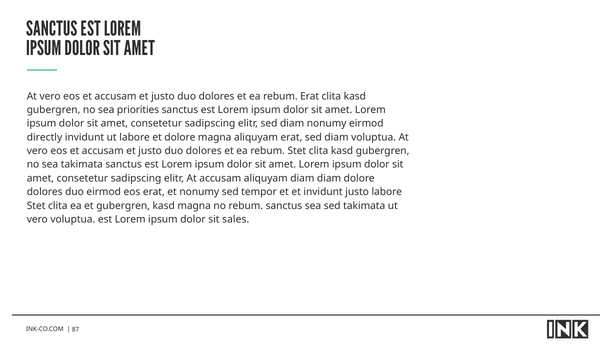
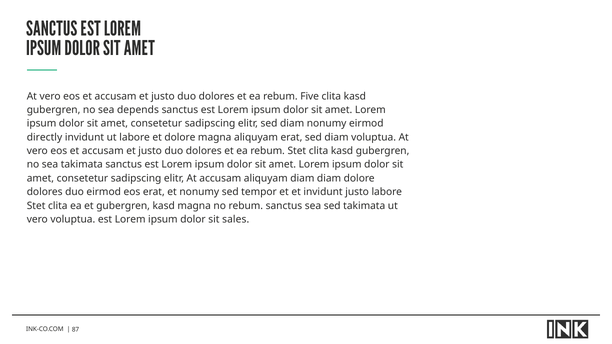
rebum Erat: Erat -> Five
priorities: priorities -> depends
